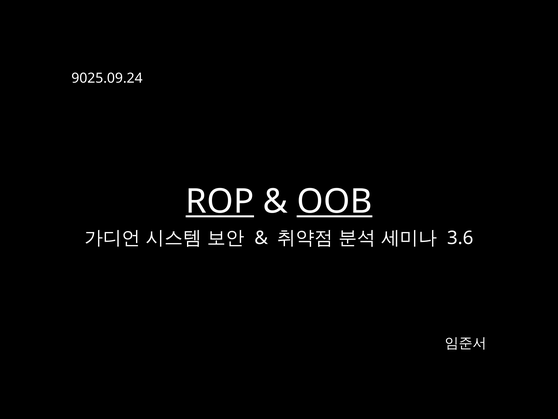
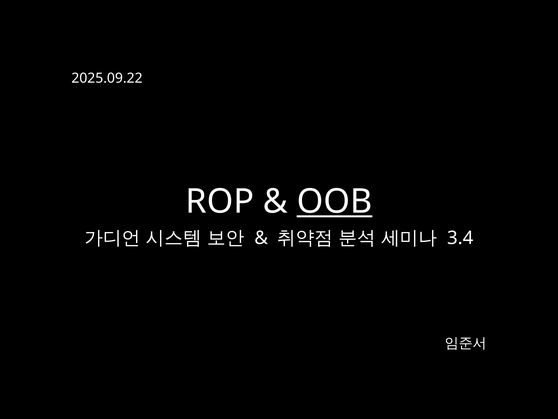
9025.09.24: 9025.09.24 -> 2025.09.22
ROP underline: present -> none
3.6: 3.6 -> 3.4
